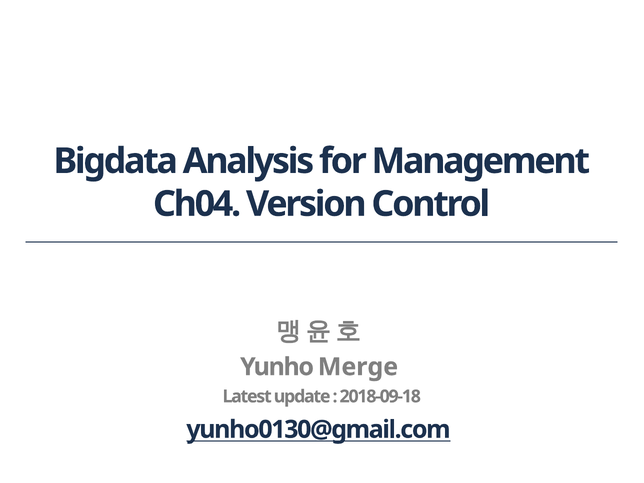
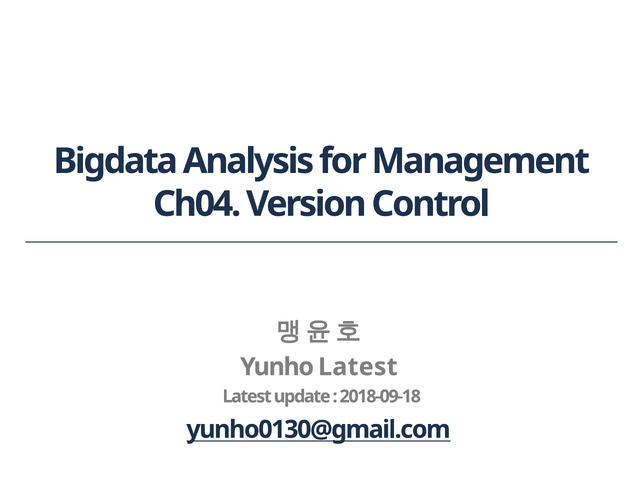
Yunho Merge: Merge -> Latest
